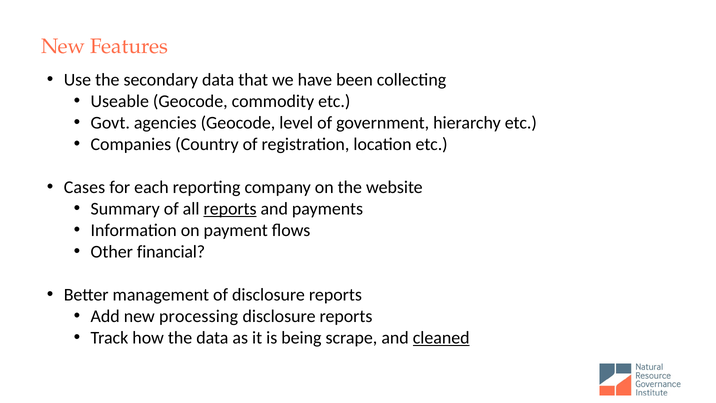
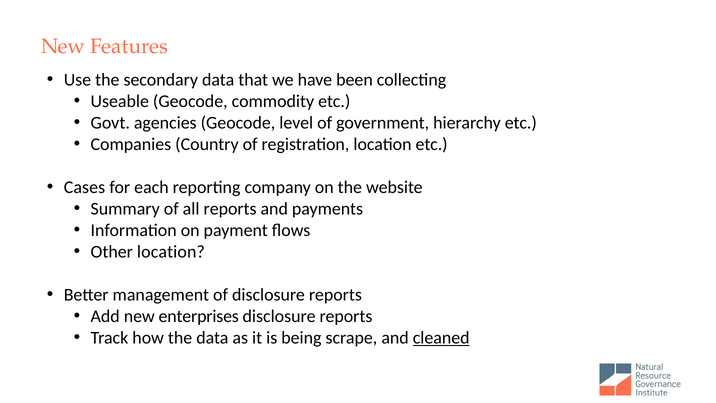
reports at (230, 209) underline: present -> none
Other financial: financial -> location
processing: processing -> enterprises
